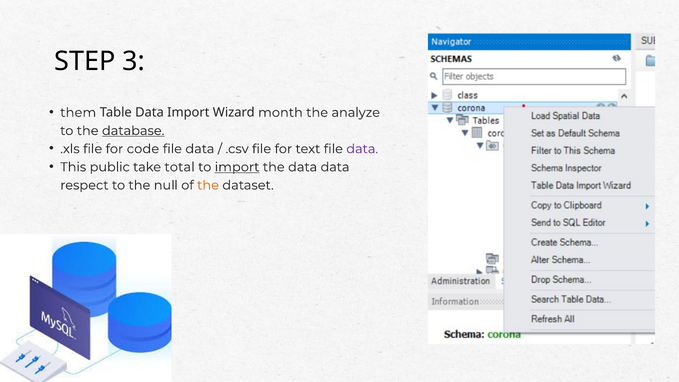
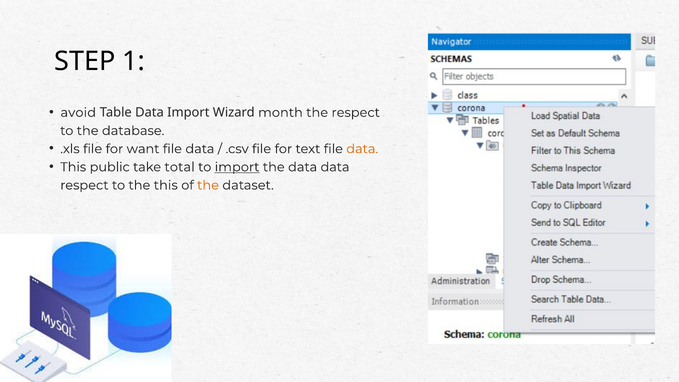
3: 3 -> 1
them: them -> avoid
the analyze: analyze -> respect
database underline: present -> none
code: code -> want
data at (362, 149) colour: purple -> orange
the null: null -> this
